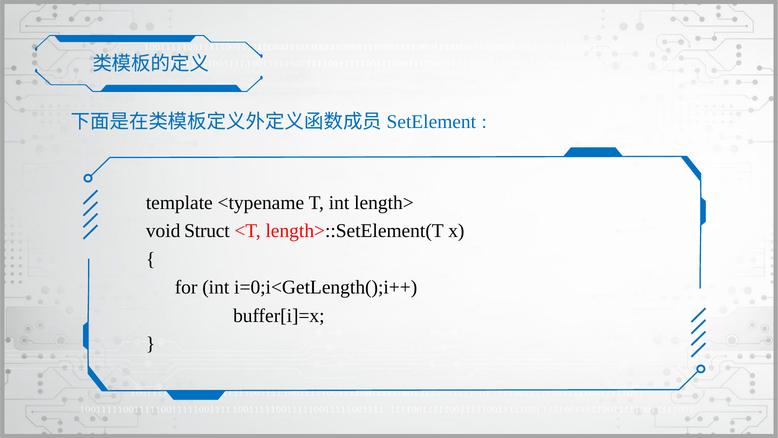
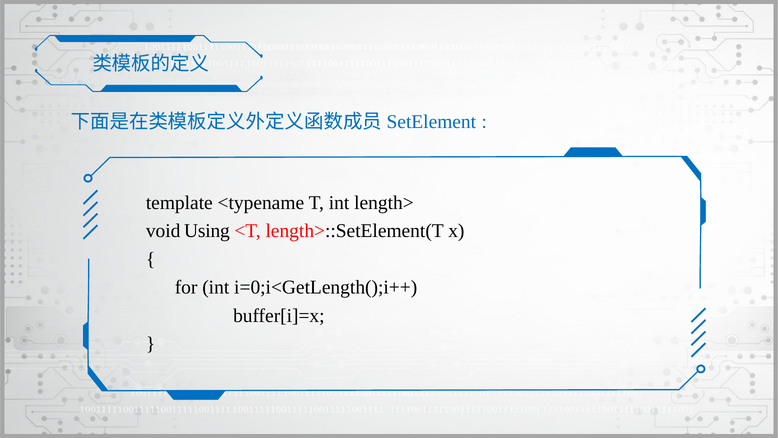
Struct: Struct -> Using
